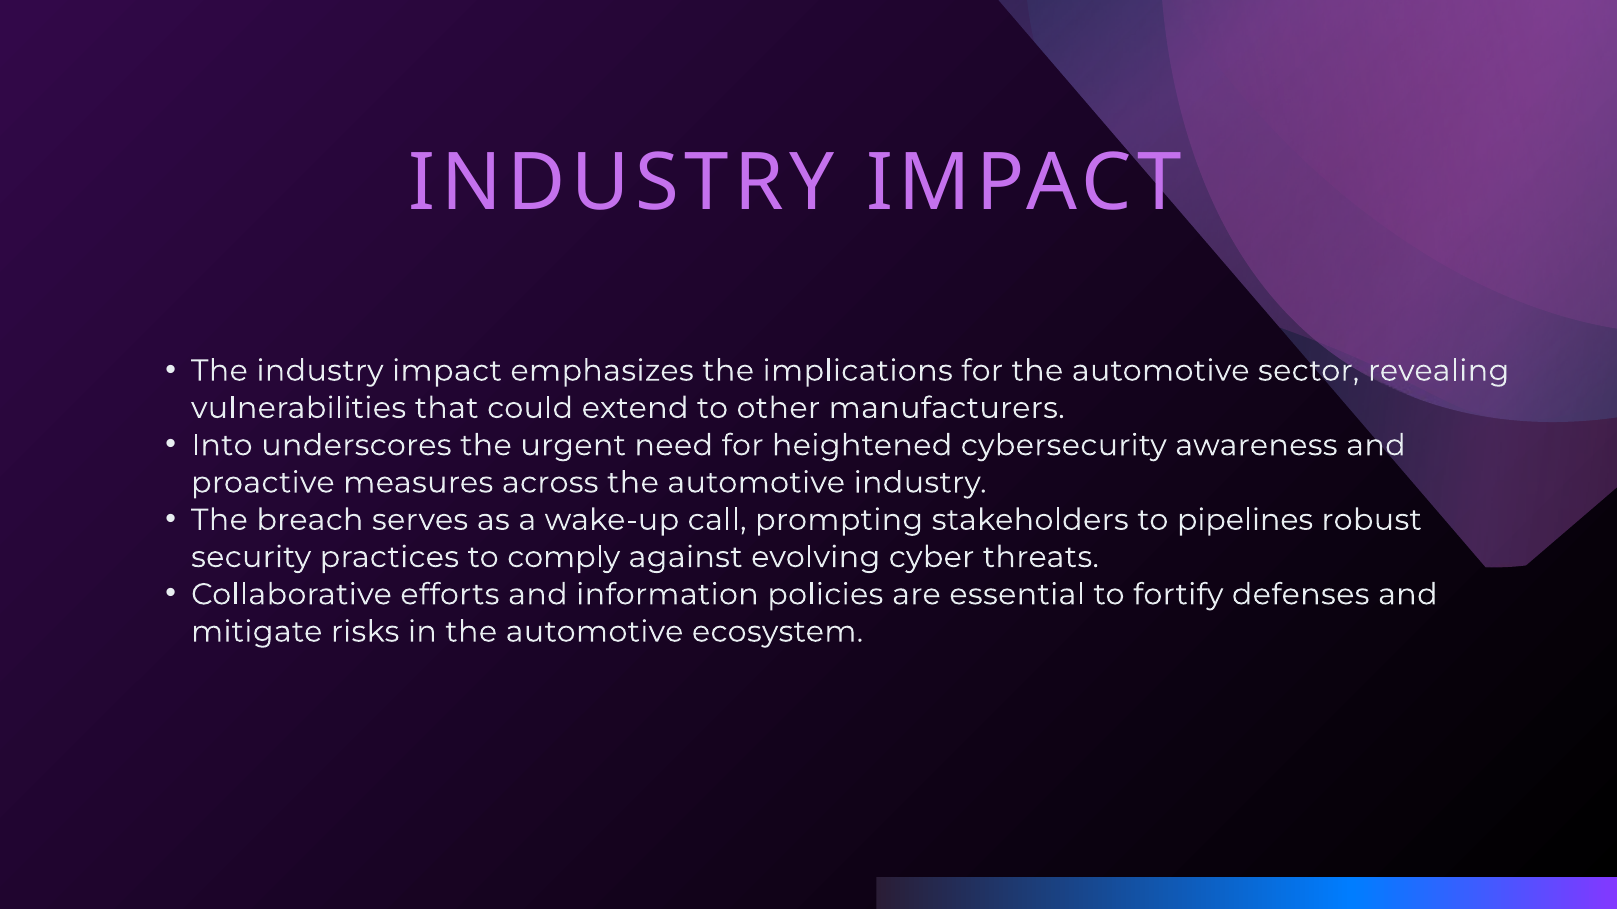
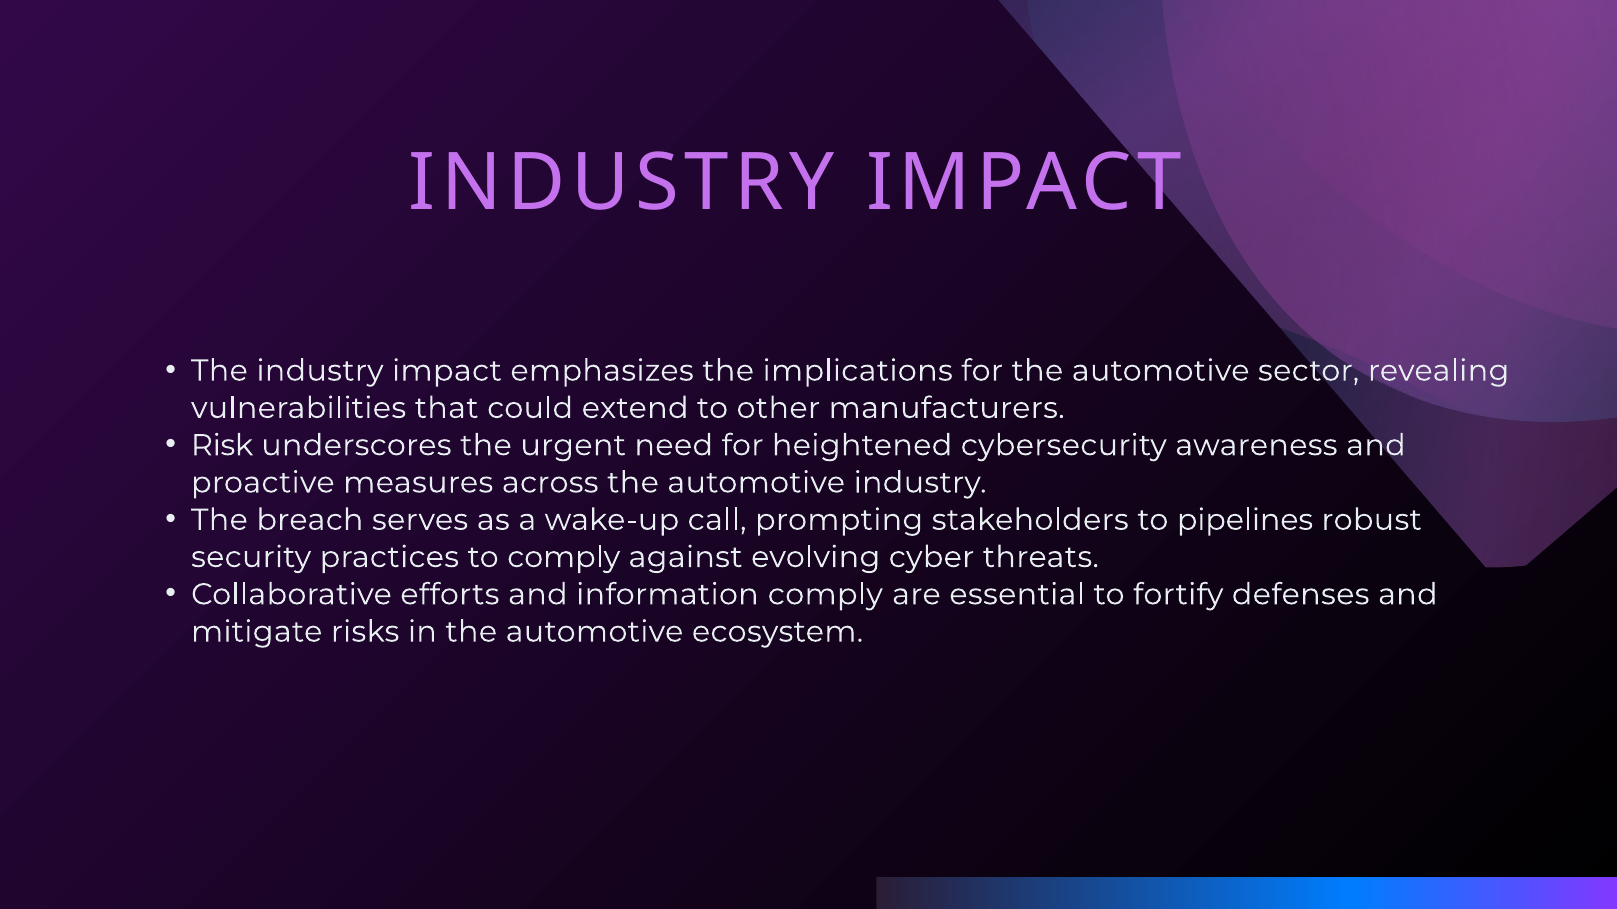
Into: Into -> Risk
information policies: policies -> comply
